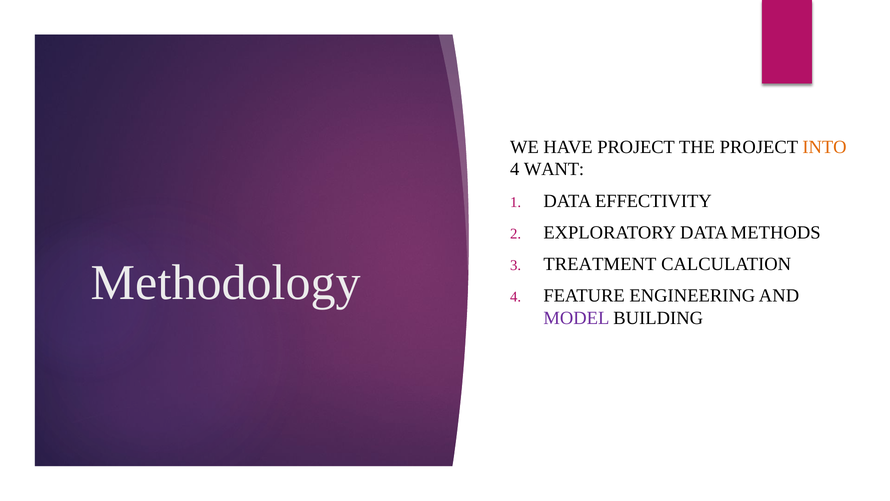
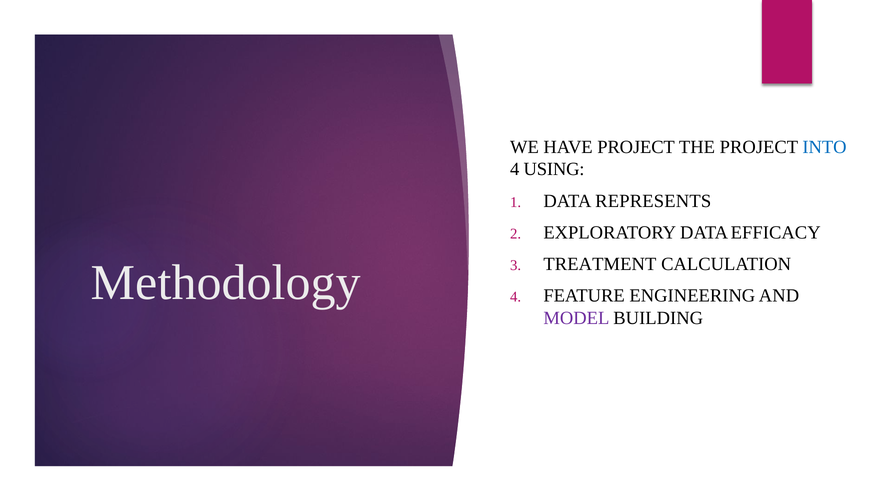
INTO colour: orange -> blue
WANT: WANT -> USING
EFFECTIVITY: EFFECTIVITY -> REPRESENTS
METHODS: METHODS -> EFFICACY
